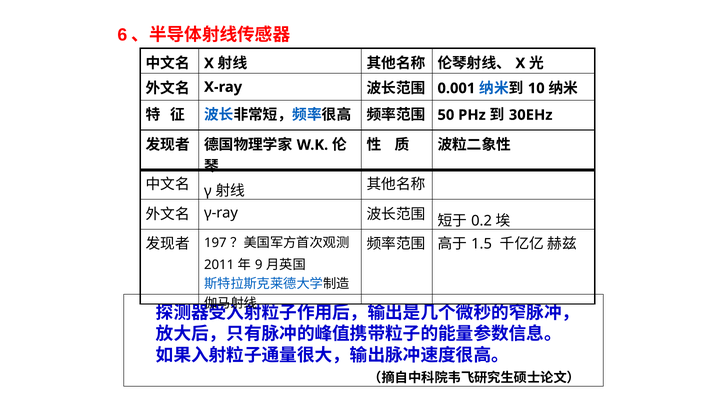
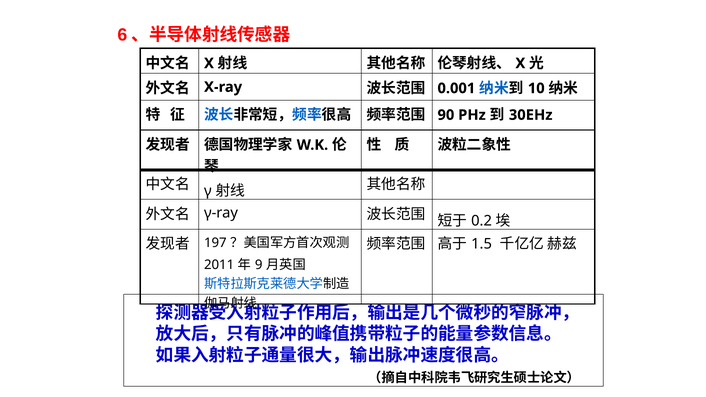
50: 50 -> 90
